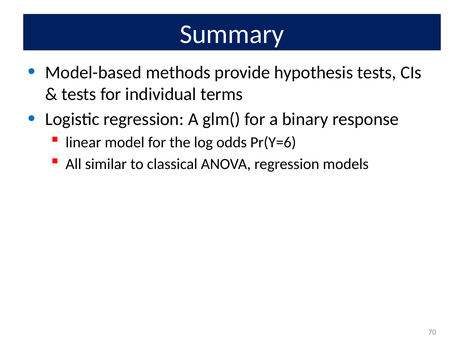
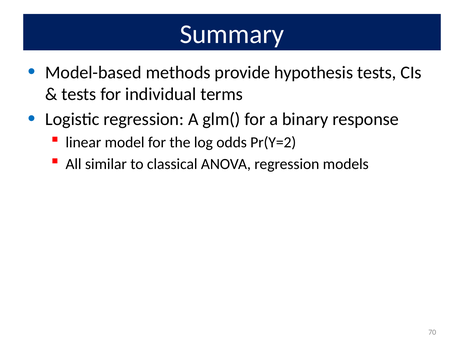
Pr(Y=6: Pr(Y=6 -> Pr(Y=2
